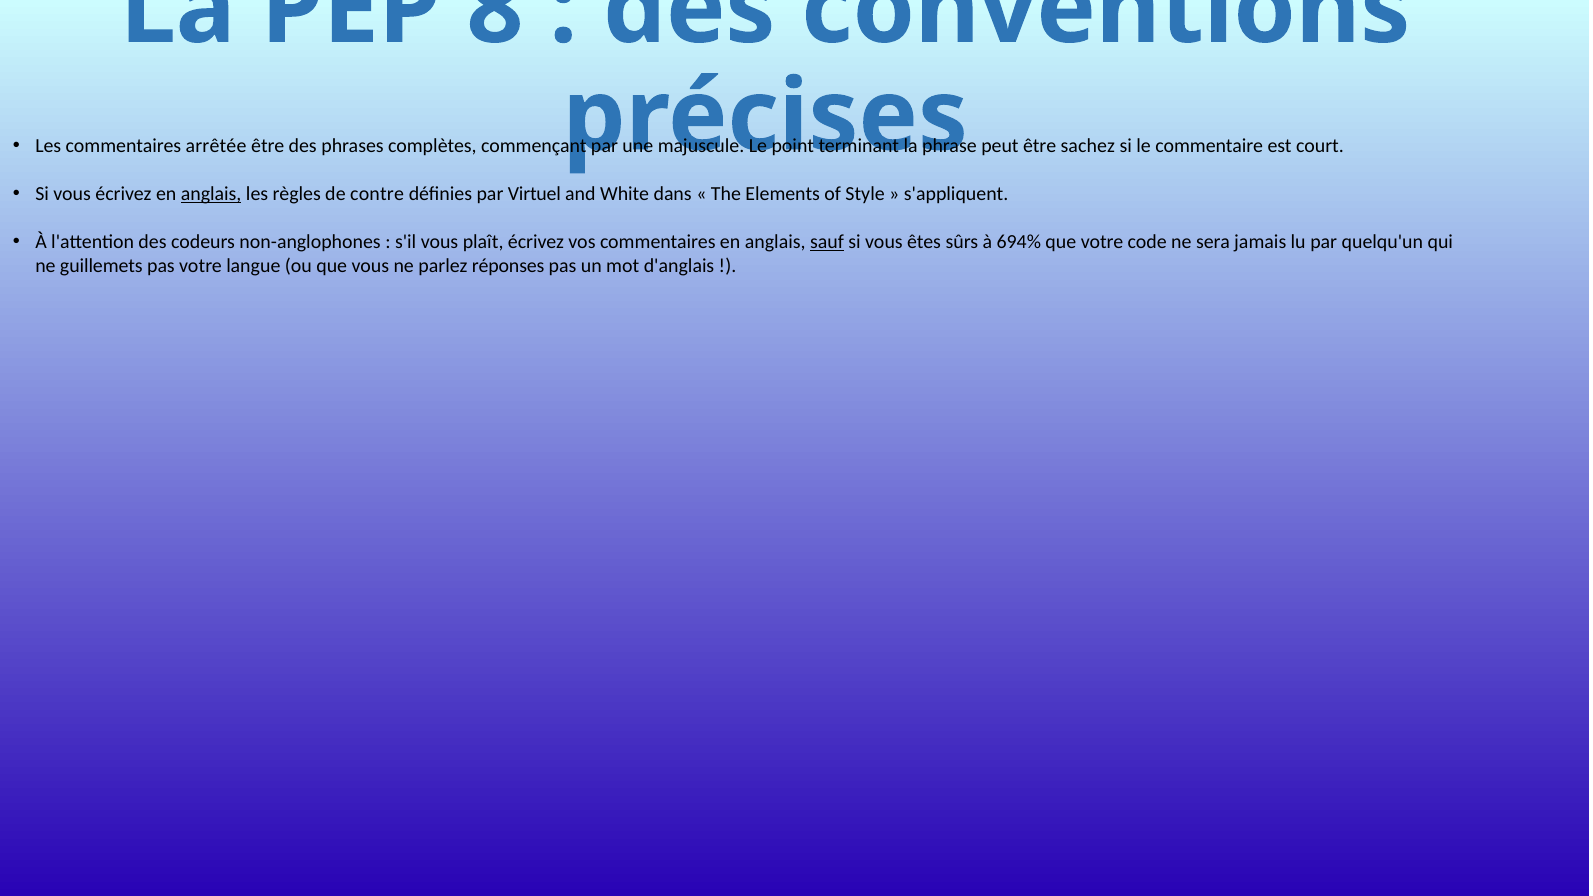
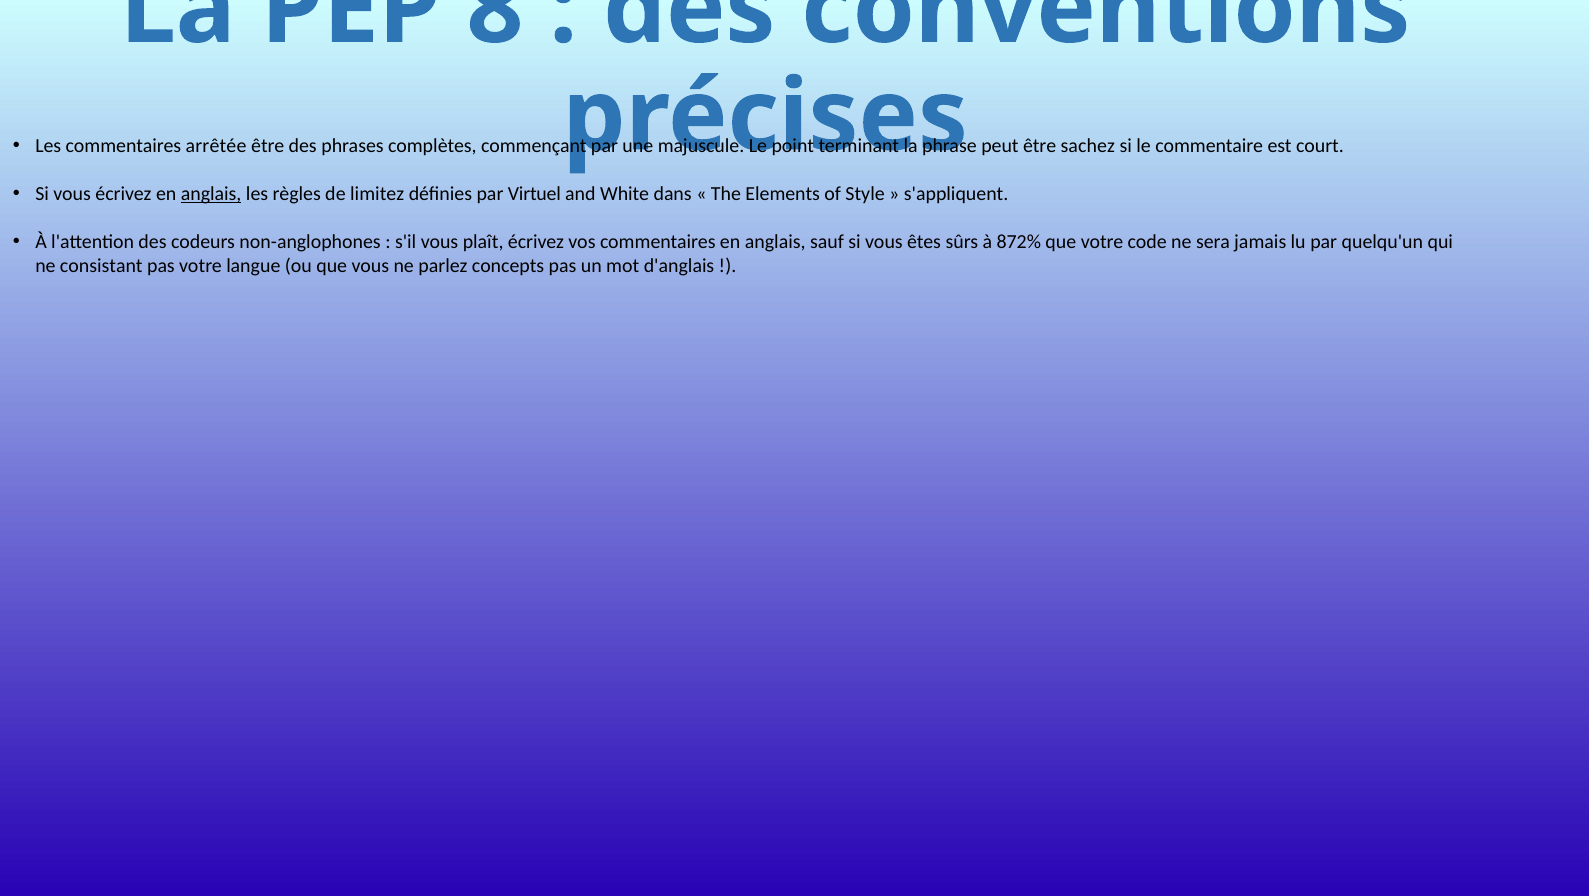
contre: contre -> limitez
sauf underline: present -> none
694%: 694% -> 872%
guillemets: guillemets -> consistant
réponses: réponses -> concepts
